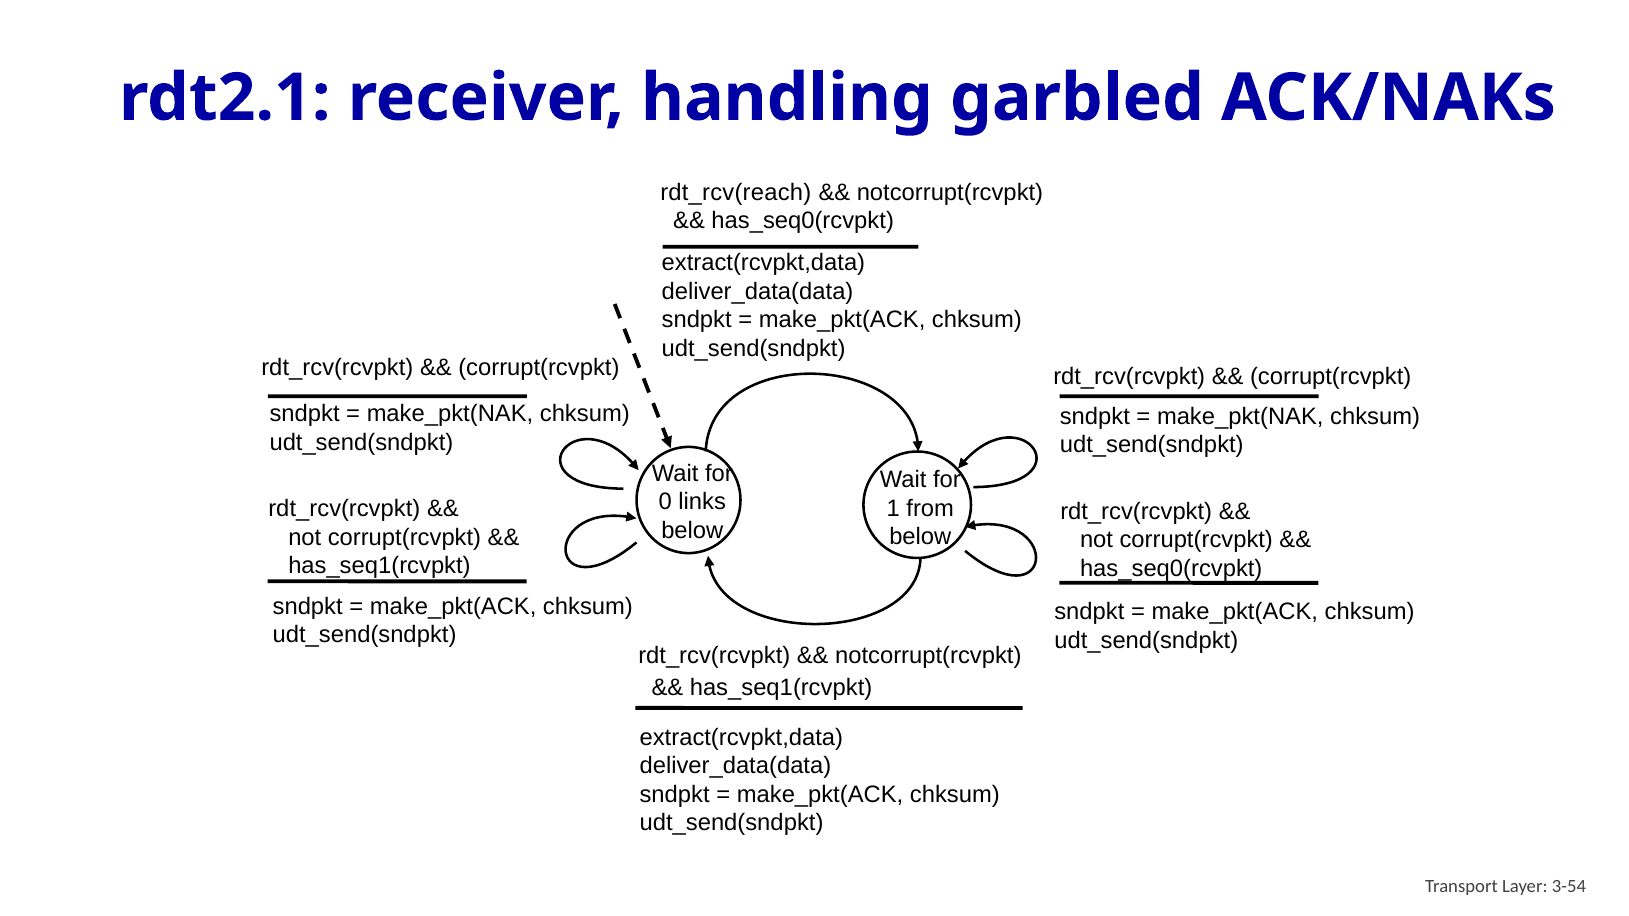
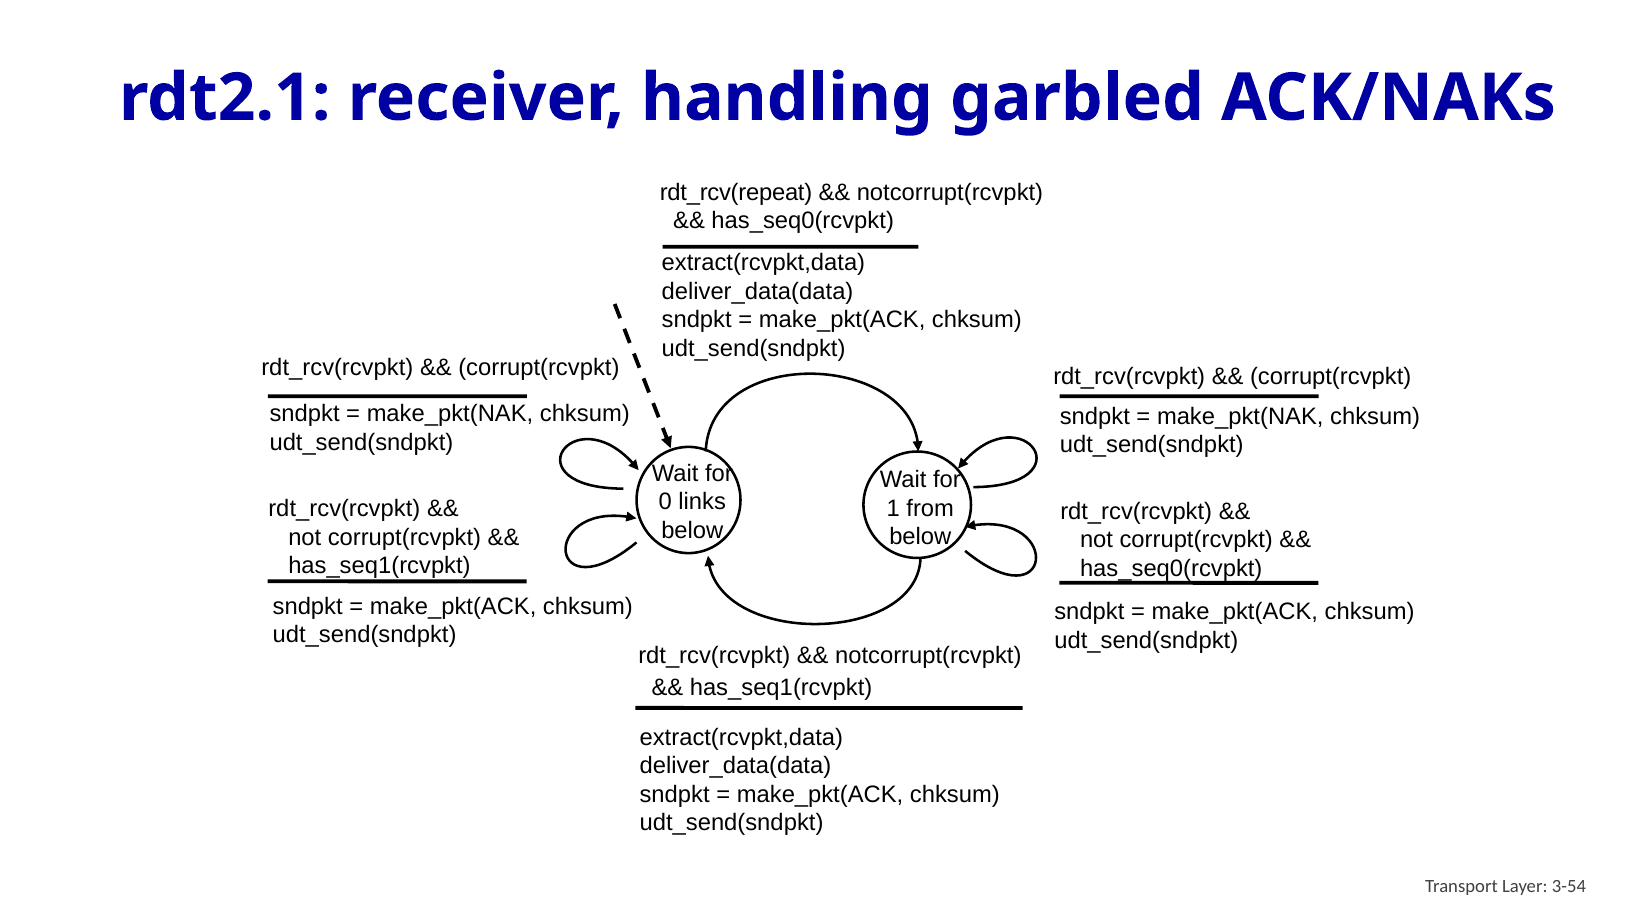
rdt_rcv(reach: rdt_rcv(reach -> rdt_rcv(repeat
